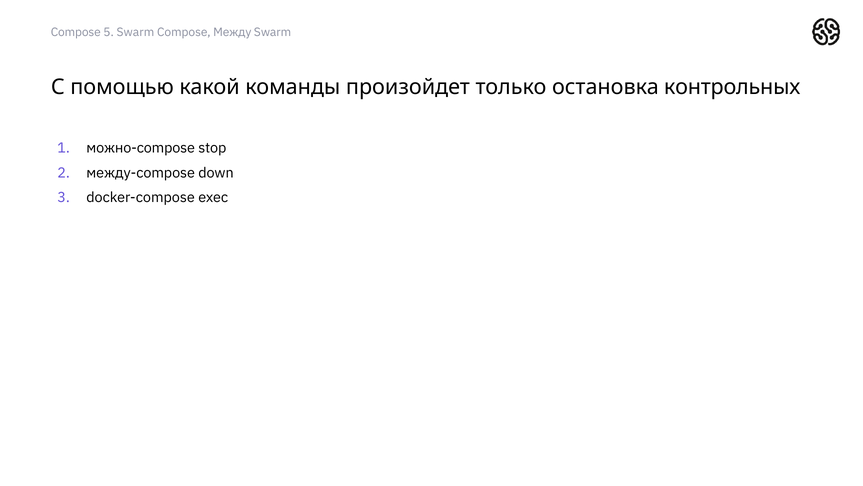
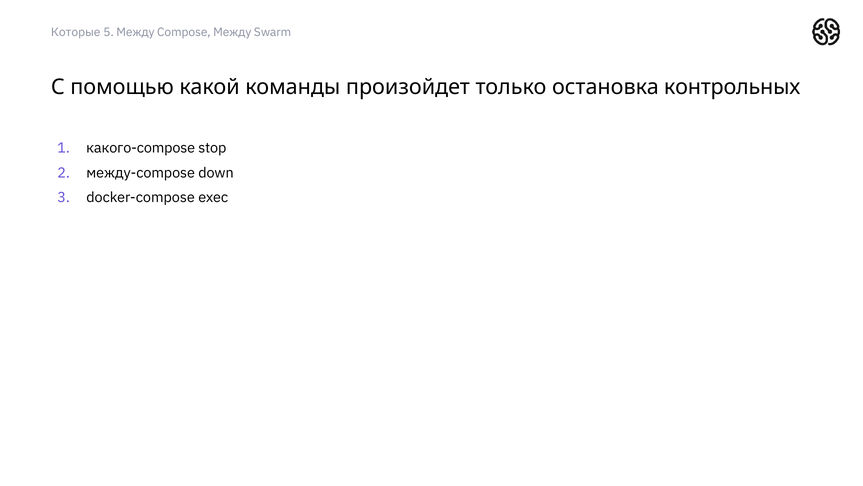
Compose at (76, 32): Compose -> Которые
5 Swarm: Swarm -> Между
можно-compose: можно-compose -> какого-compose
